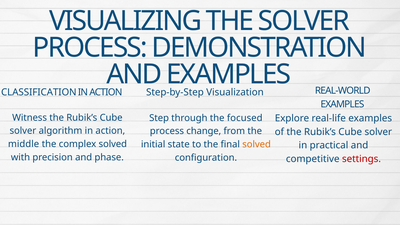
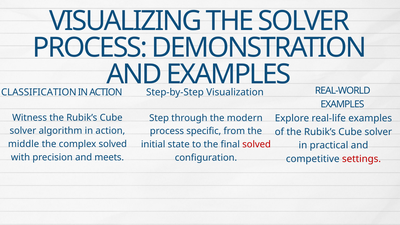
focused: focused -> modern
change: change -> specific
solved at (257, 144) colour: orange -> red
phase: phase -> meets
